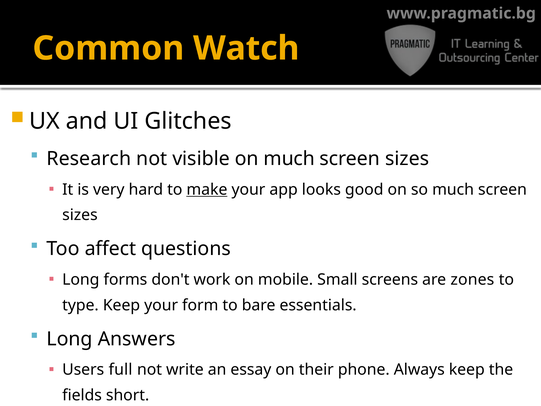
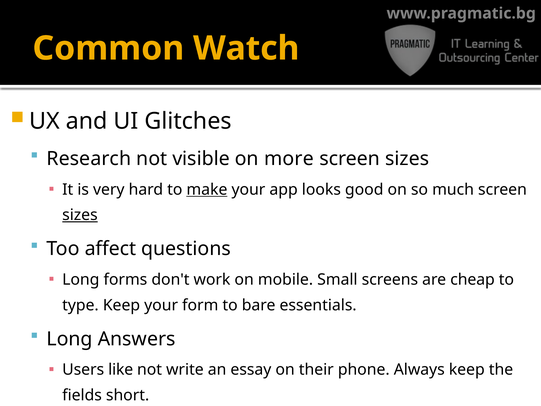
on much: much -> more
sizes at (80, 215) underline: none -> present
zones: zones -> cheap
full: full -> like
